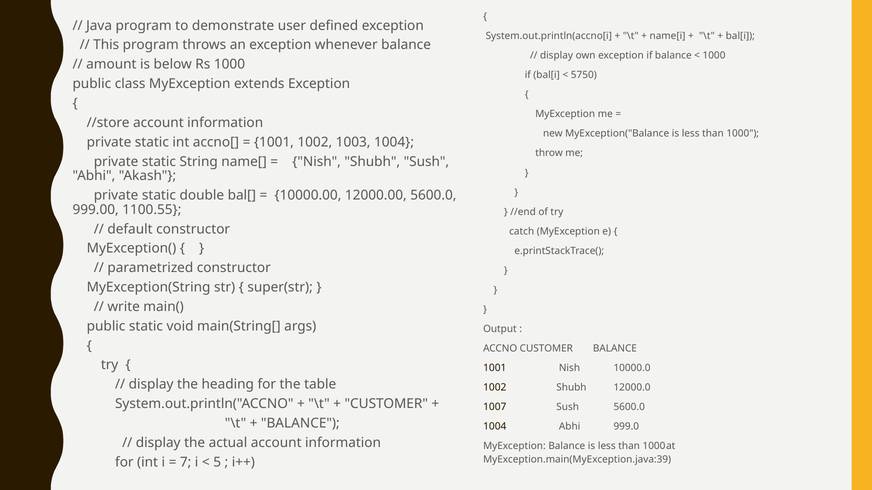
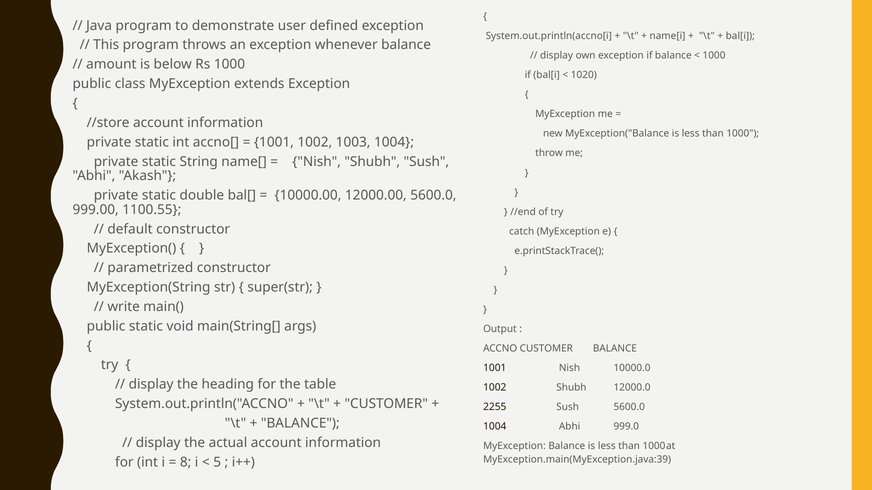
5750: 5750 -> 1020
1007: 1007 -> 2255
7: 7 -> 8
